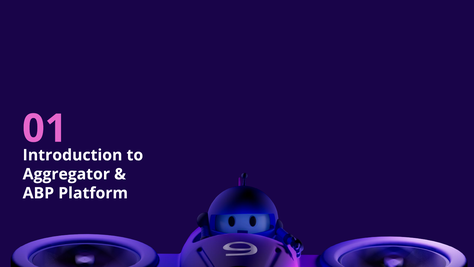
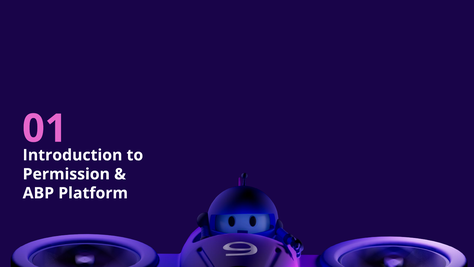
Aggregator: Aggregator -> Permission
